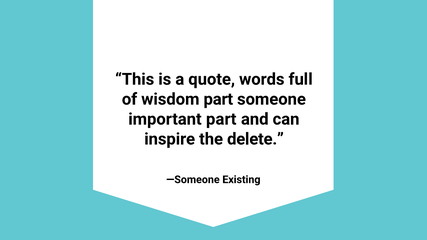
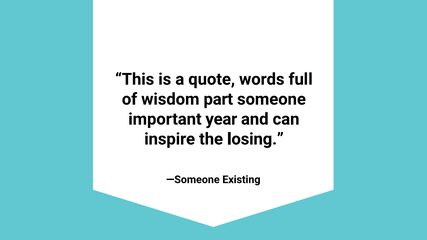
important part: part -> year
delete: delete -> losing
